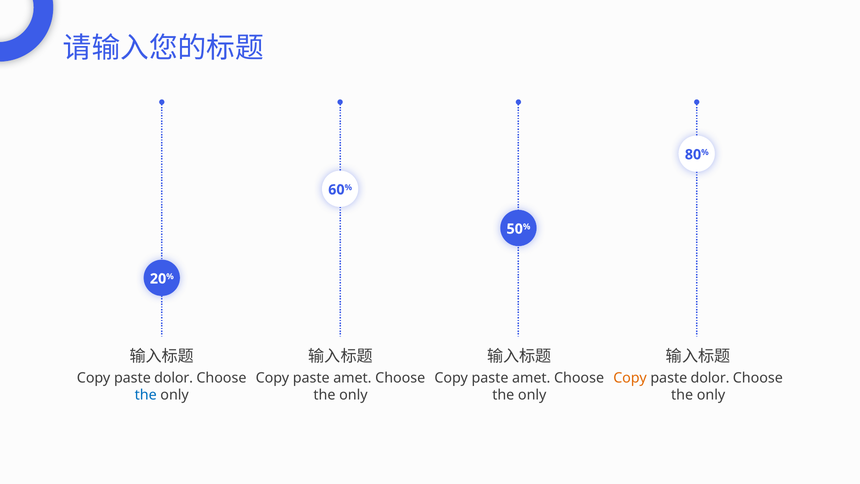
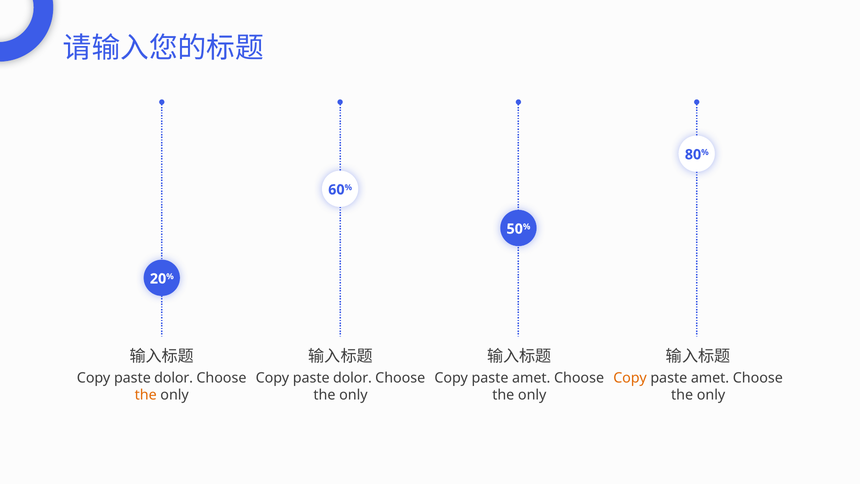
amet at (352, 378): amet -> dolor
dolor at (710, 378): dolor -> amet
the at (146, 395) colour: blue -> orange
